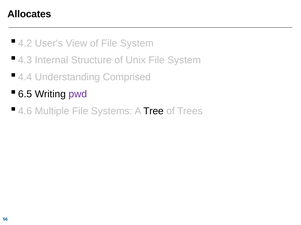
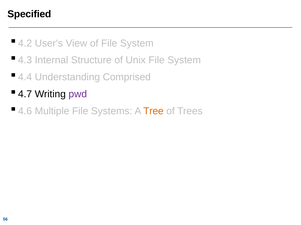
Allocates: Allocates -> Specified
6.5: 6.5 -> 4.7
Tree colour: black -> orange
